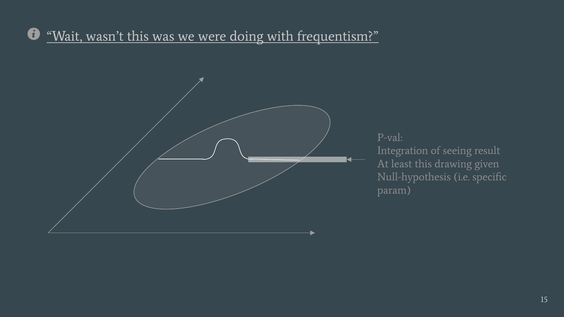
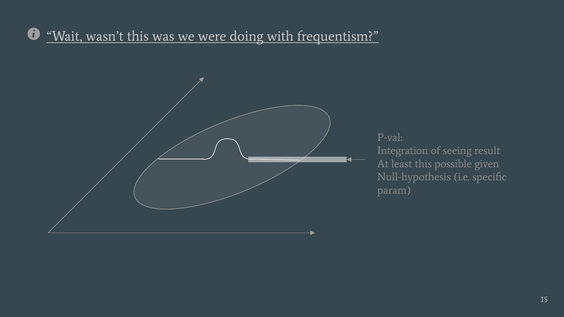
drawing: drawing -> possible
